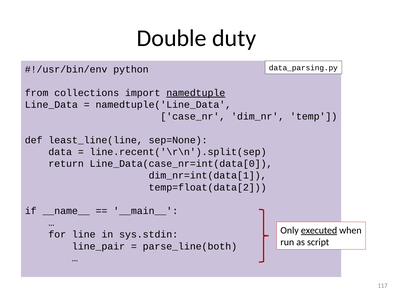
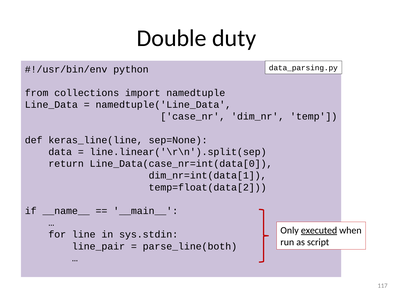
namedtuple underline: present -> none
least_line(line: least_line(line -> keras_line(line
line.recent('\r\n').split(sep: line.recent('\r\n').split(sep -> line.linear('\r\n').split(sep
